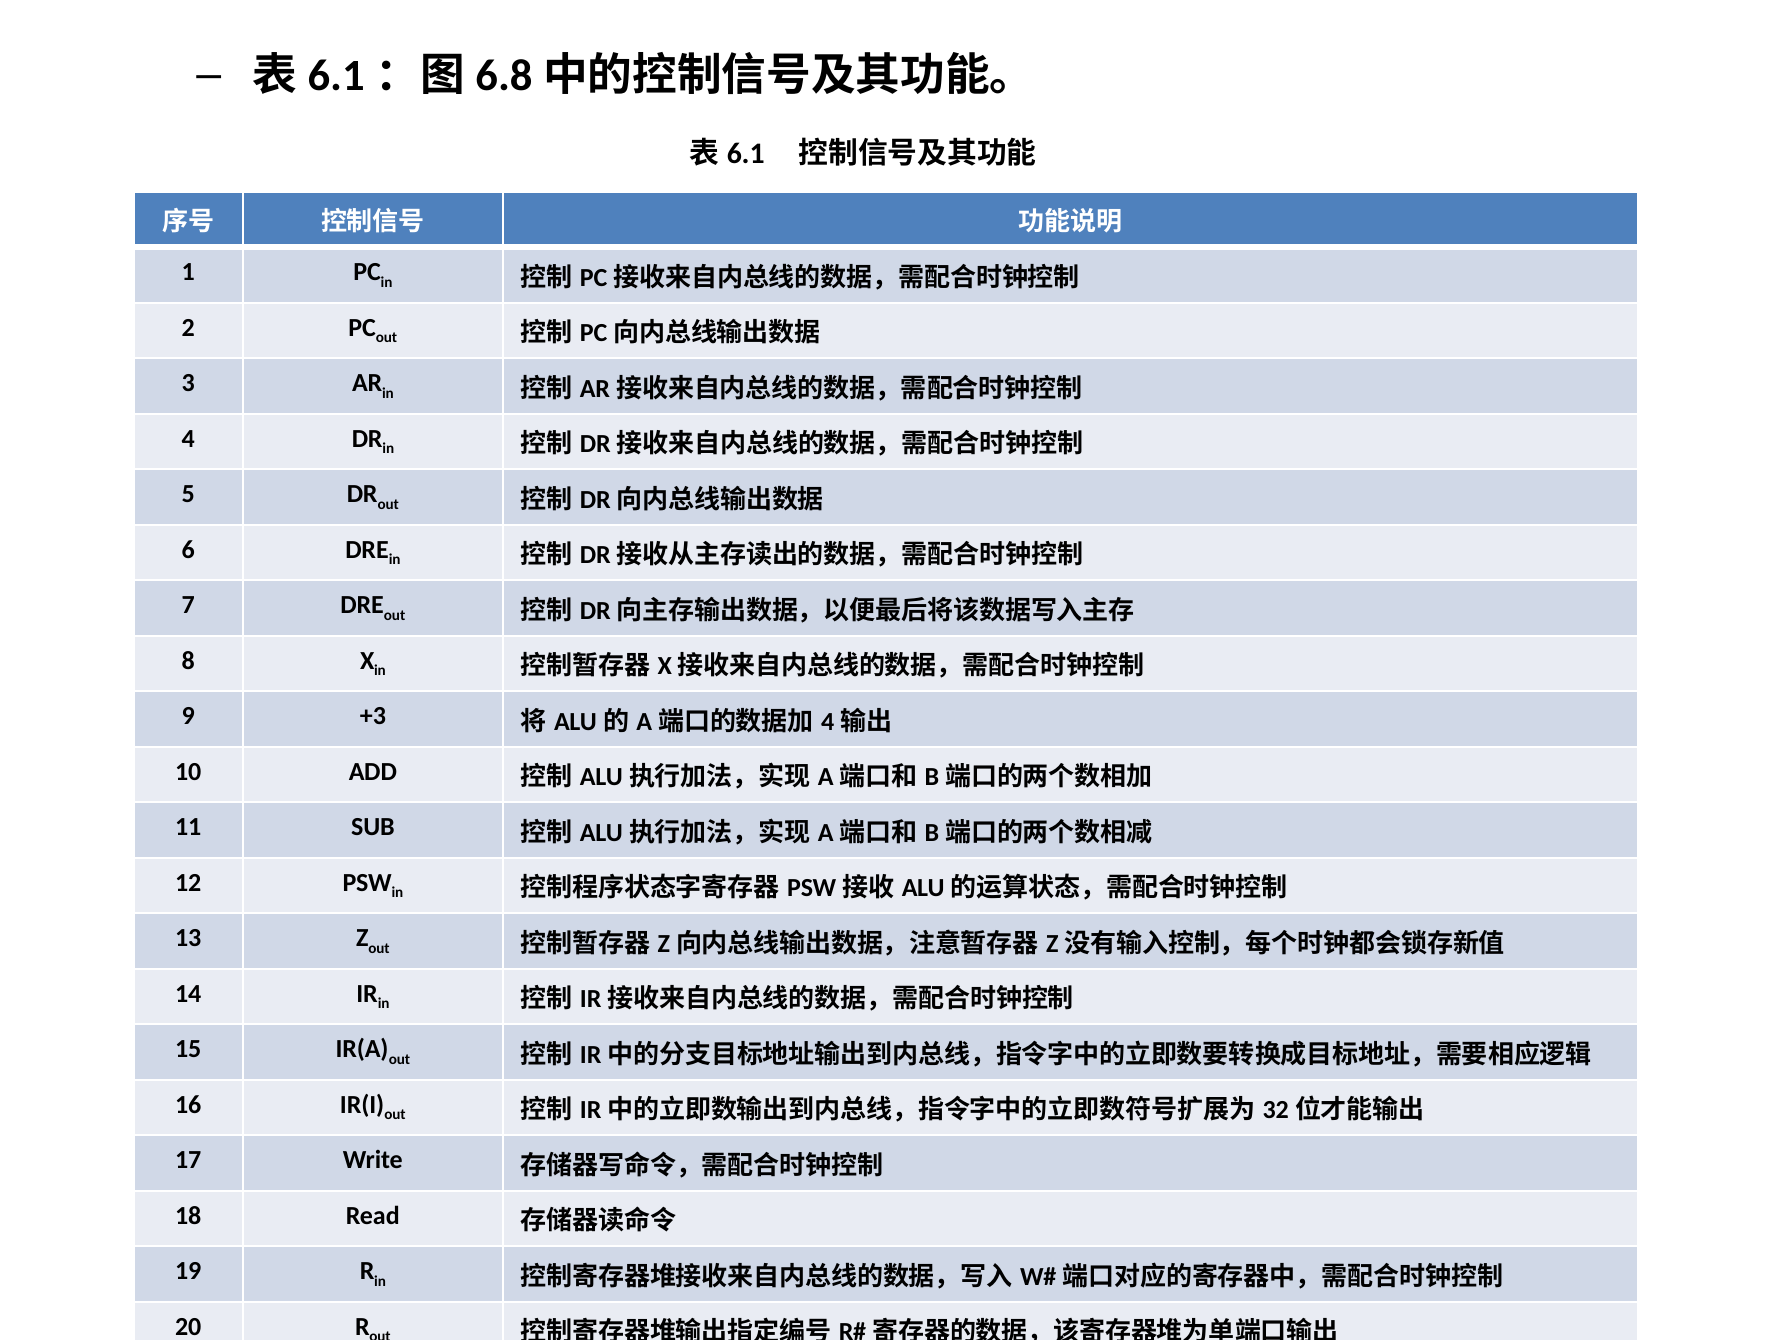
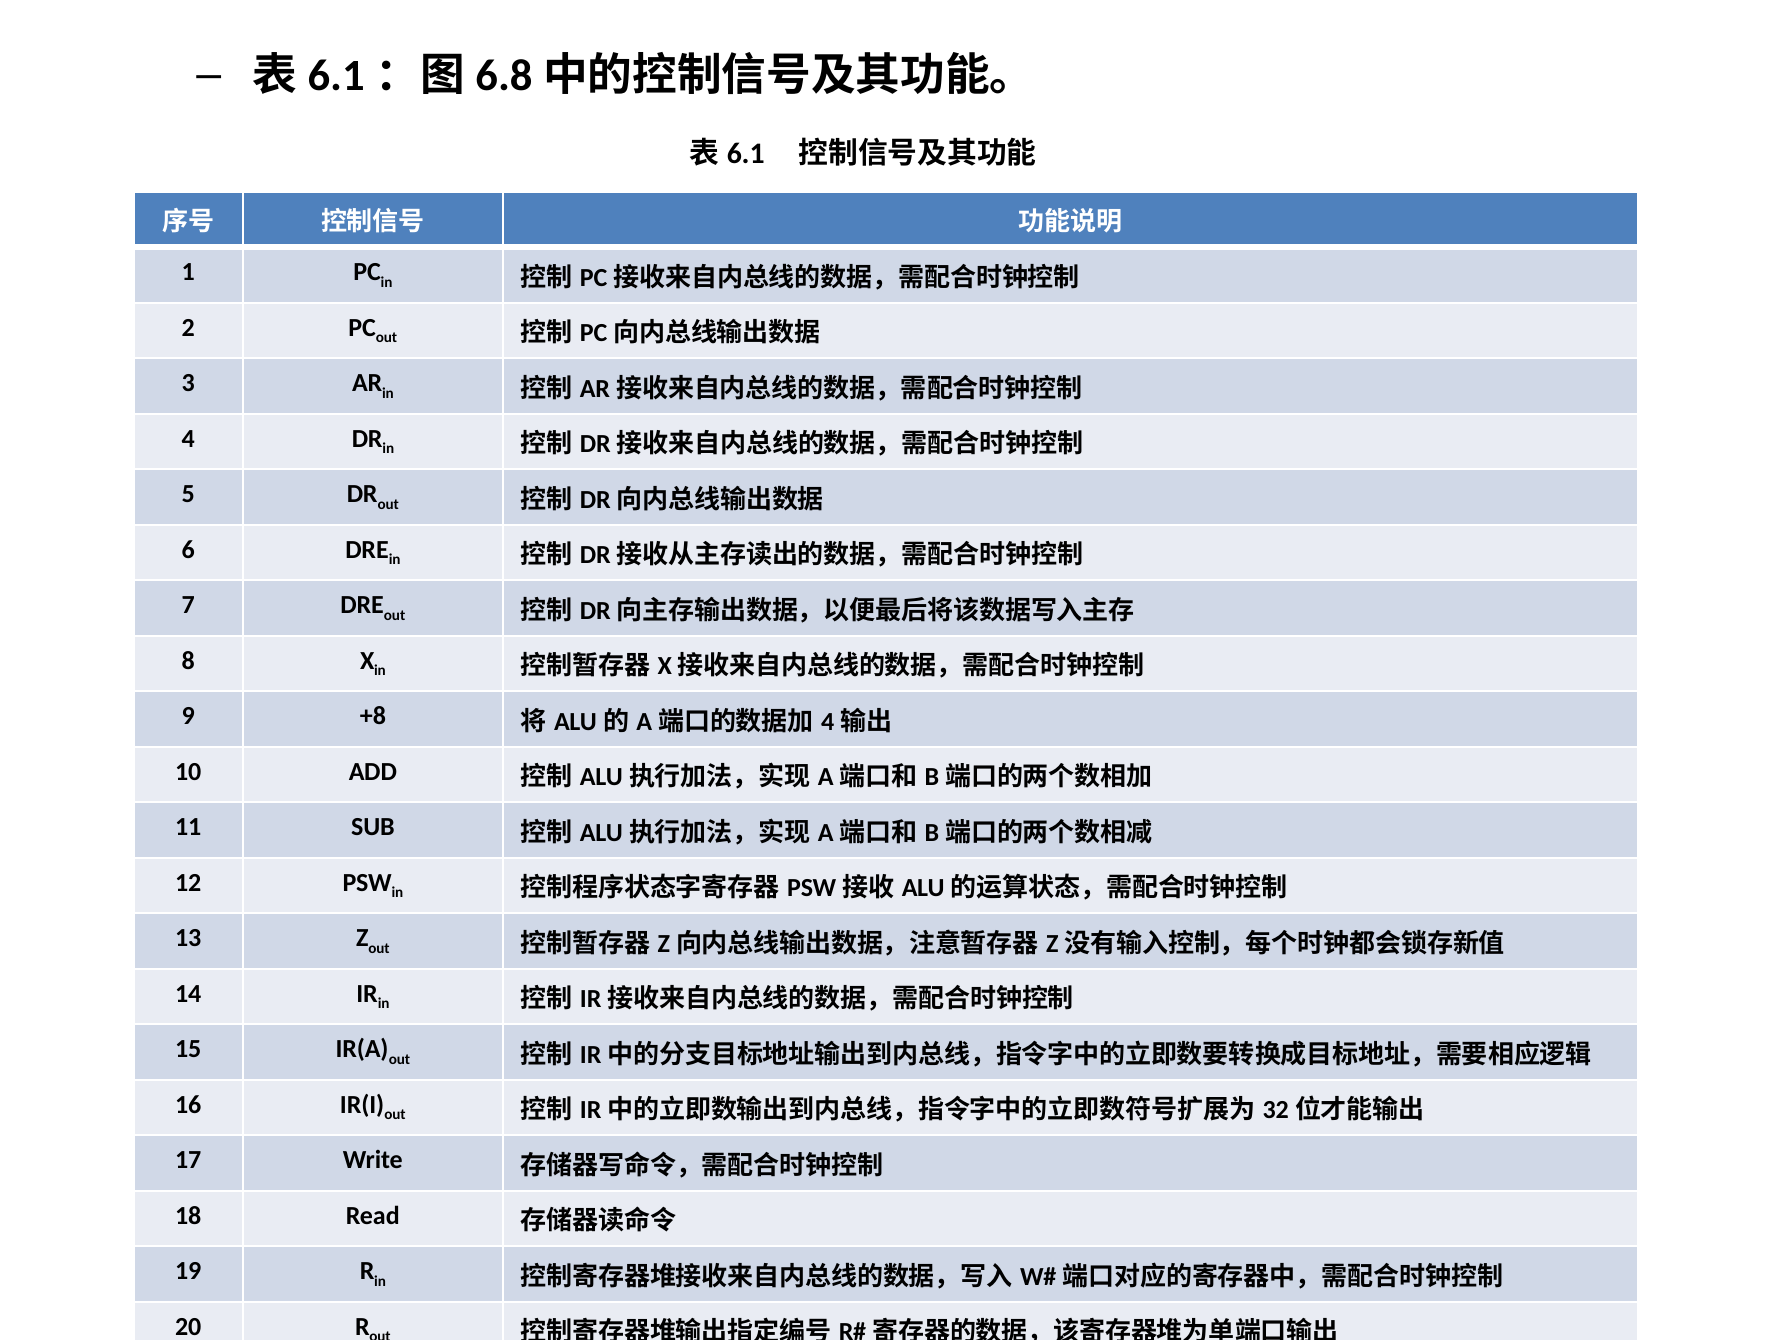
+3: +3 -> +8
